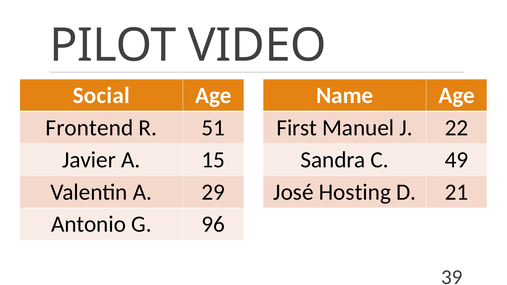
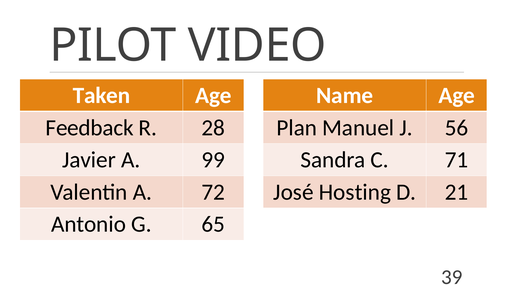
Social: Social -> Taken
Frontend: Frontend -> Feedback
51: 51 -> 28
First: First -> Plan
22: 22 -> 56
15: 15 -> 99
49: 49 -> 71
29: 29 -> 72
96: 96 -> 65
